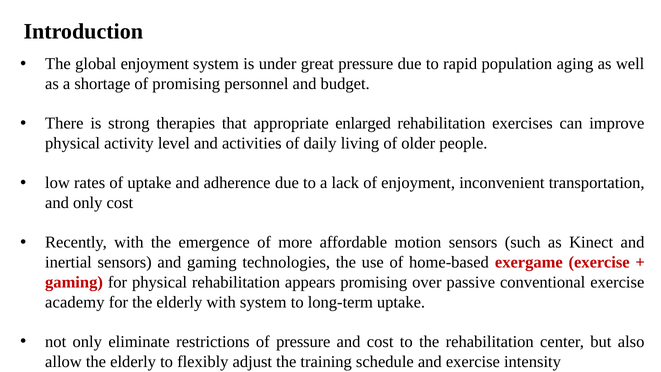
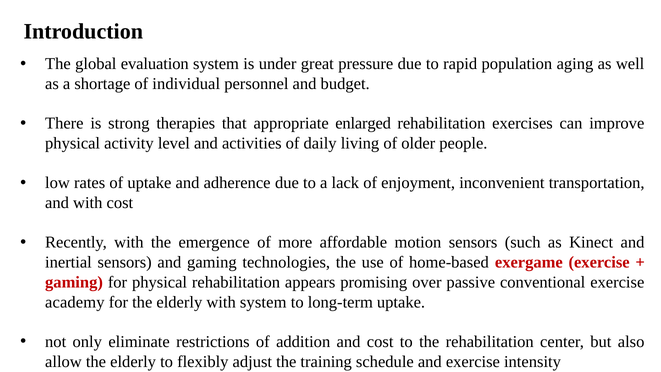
global enjoyment: enjoyment -> evaluation
of promising: promising -> individual
and only: only -> with
of pressure: pressure -> addition
